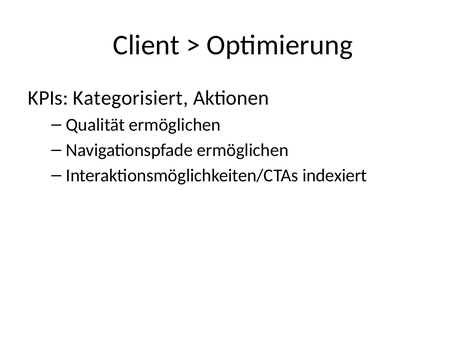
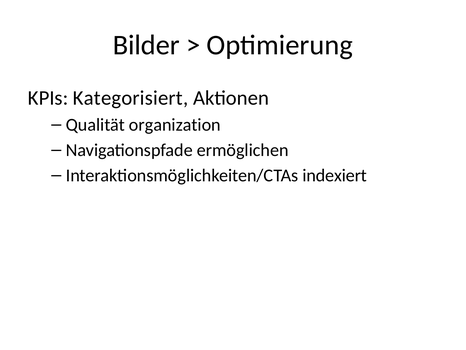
Client: Client -> Bilder
Qualität ermöglichen: ermöglichen -> organization
